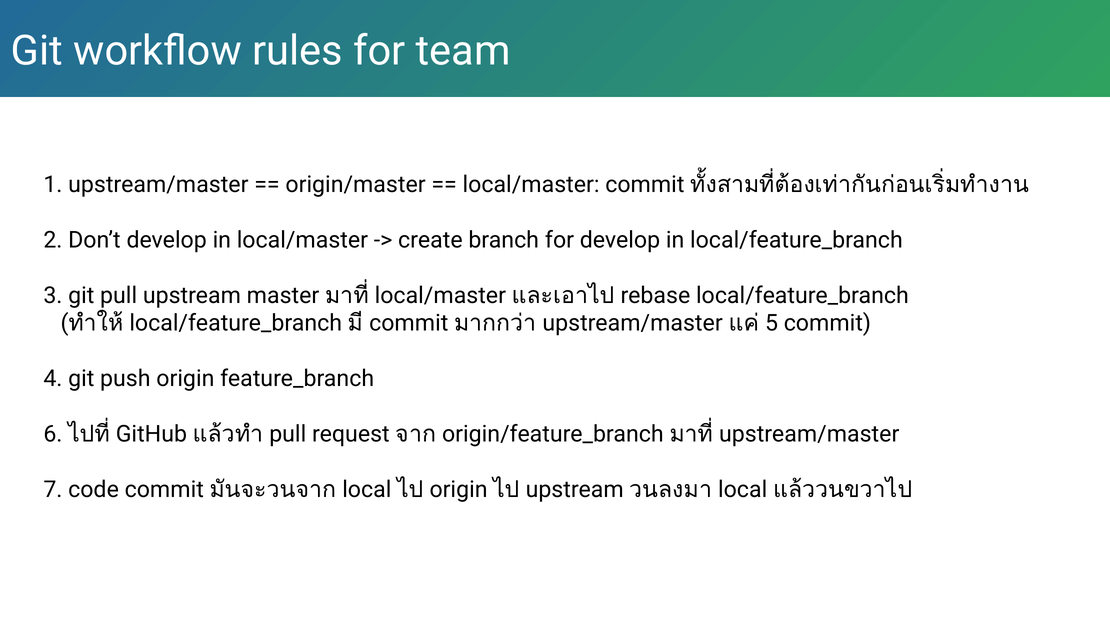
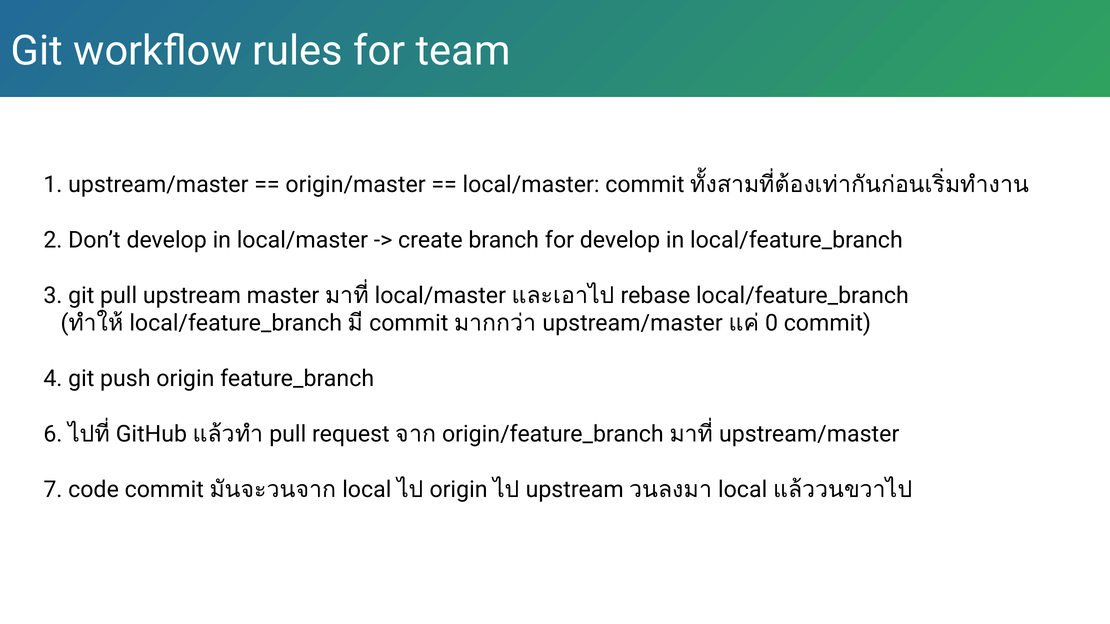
5: 5 -> 0
